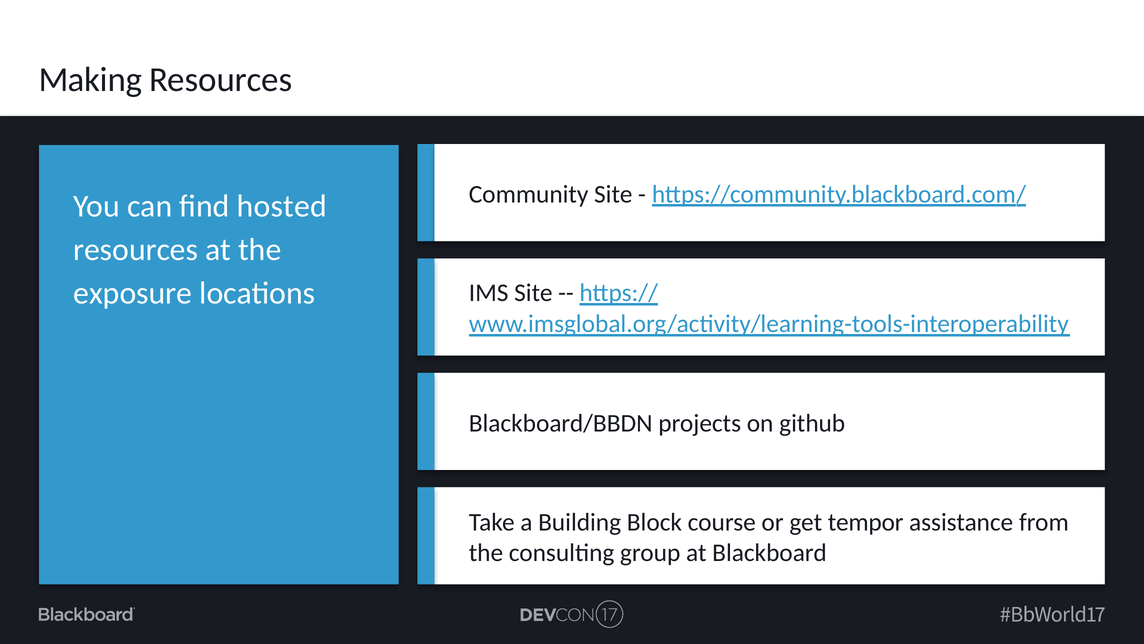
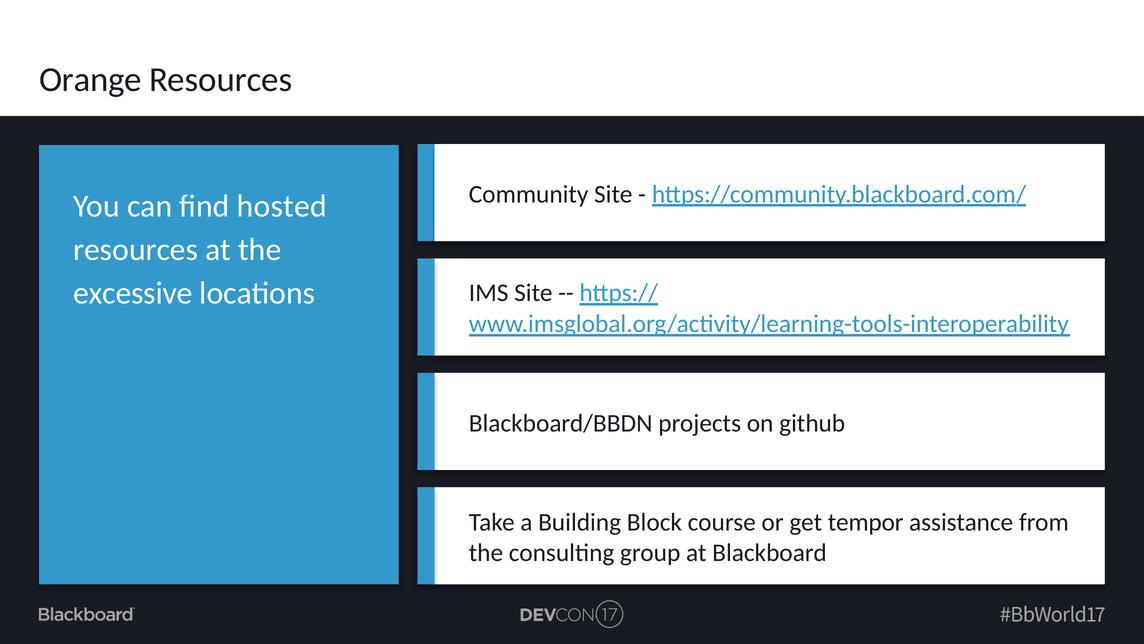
Making: Making -> Orange
exposure: exposure -> excessive
